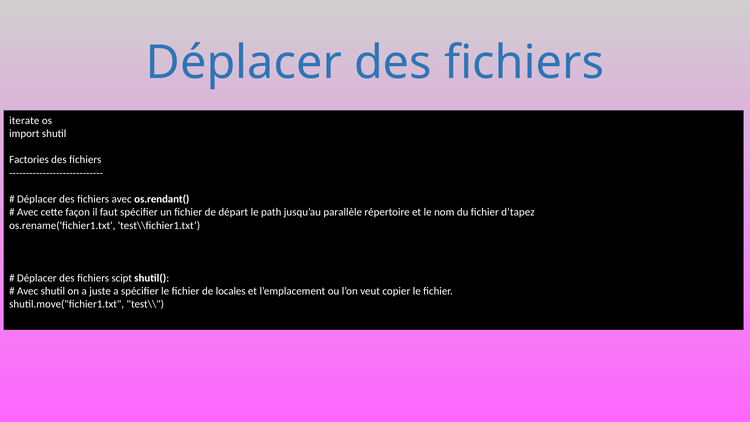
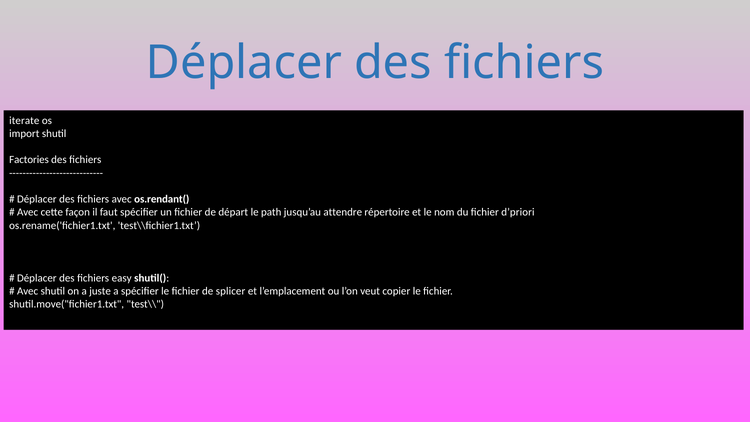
parallèle: parallèle -> attendre
d’tapez: d’tapez -> d’priori
scipt: scipt -> easy
locales: locales -> splicer
